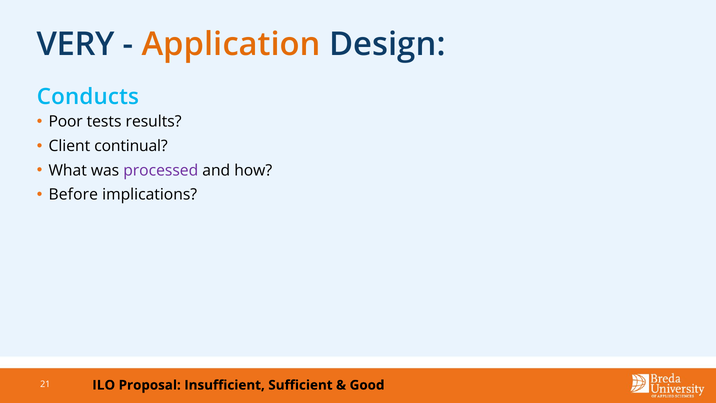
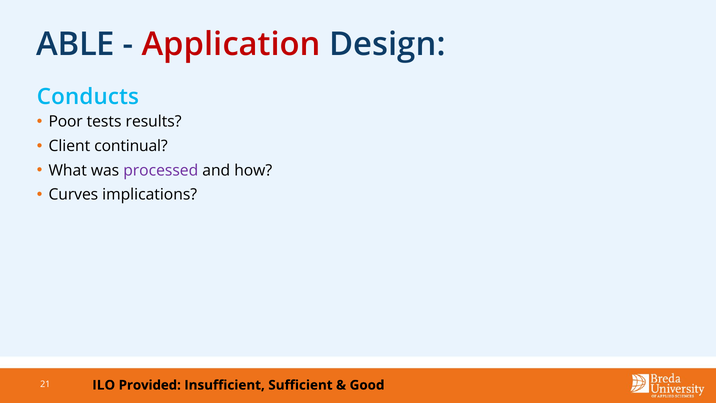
VERY: VERY -> ABLE
Application colour: orange -> red
Before: Before -> Curves
Proposal: Proposal -> Provided
